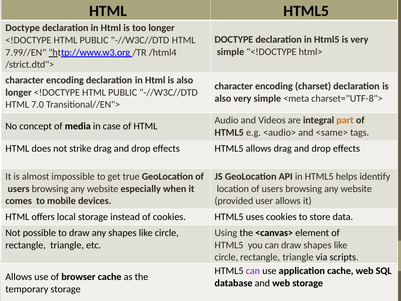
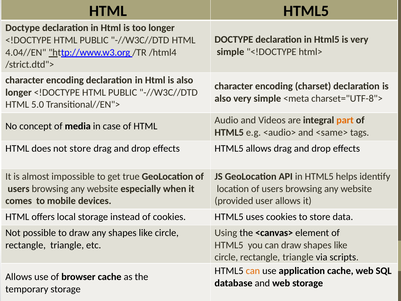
7.99//EN: 7.99//EN -> 4.04//EN
7.0: 7.0 -> 5.0
not strike: strike -> store
can at (253, 271) colour: purple -> orange
